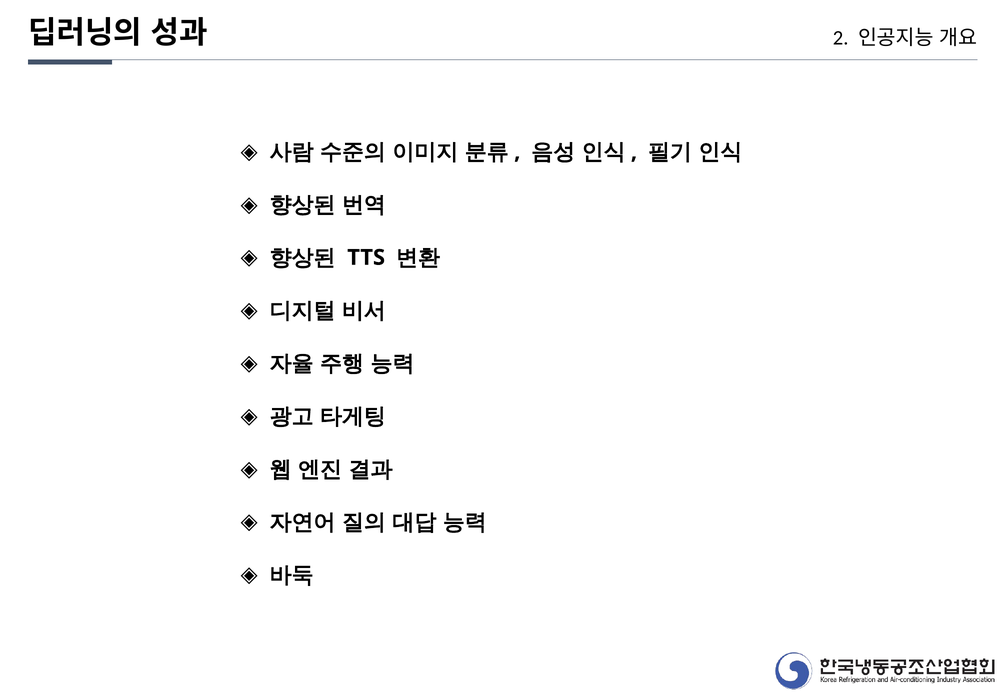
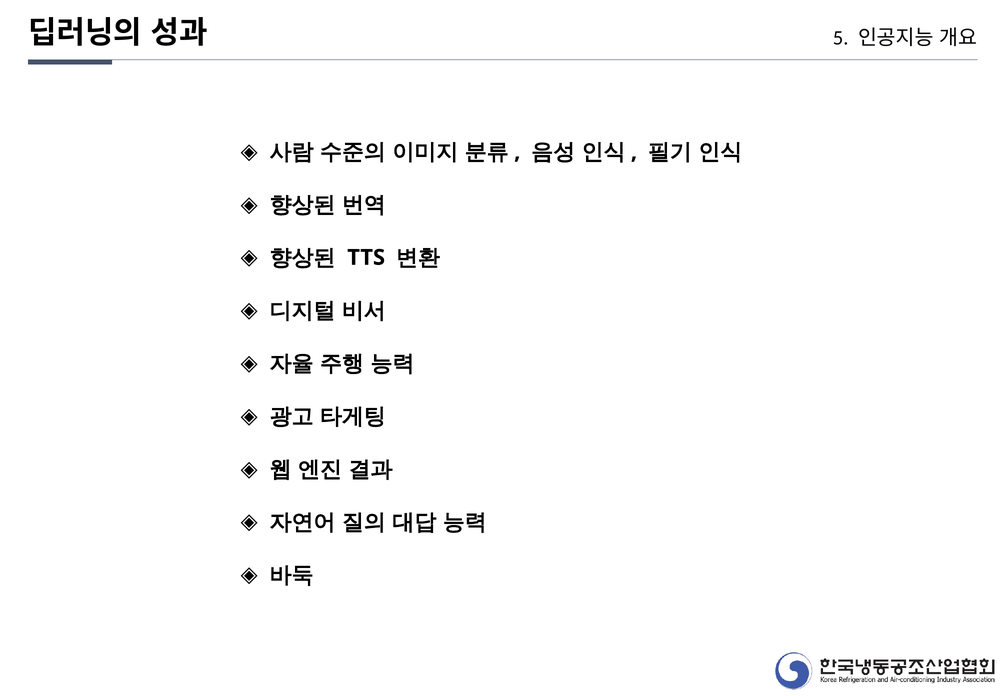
2: 2 -> 5
